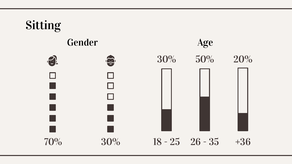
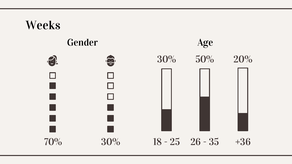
Sitting: Sitting -> Weeks
